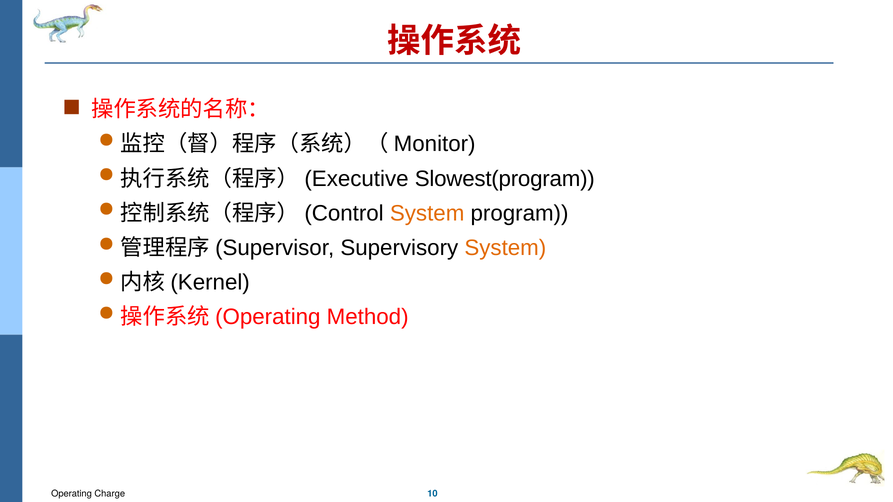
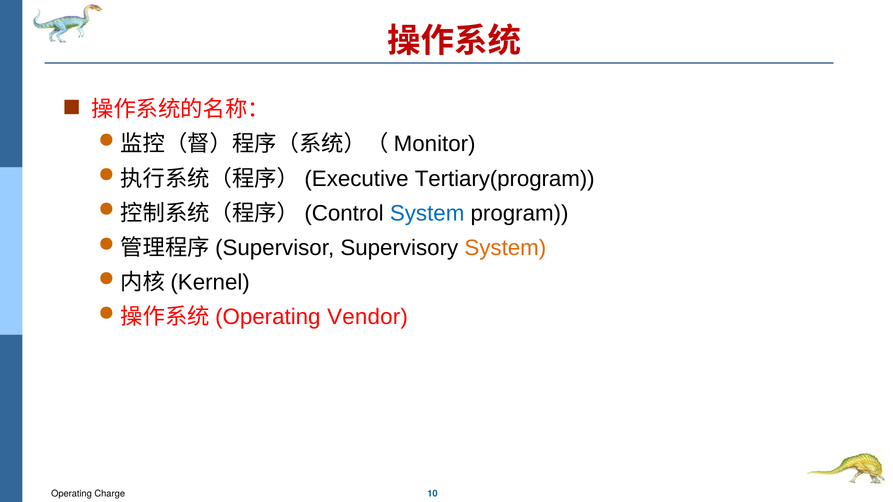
Slowest(program: Slowest(program -> Tertiary(program
System at (427, 213) colour: orange -> blue
Method: Method -> Vendor
